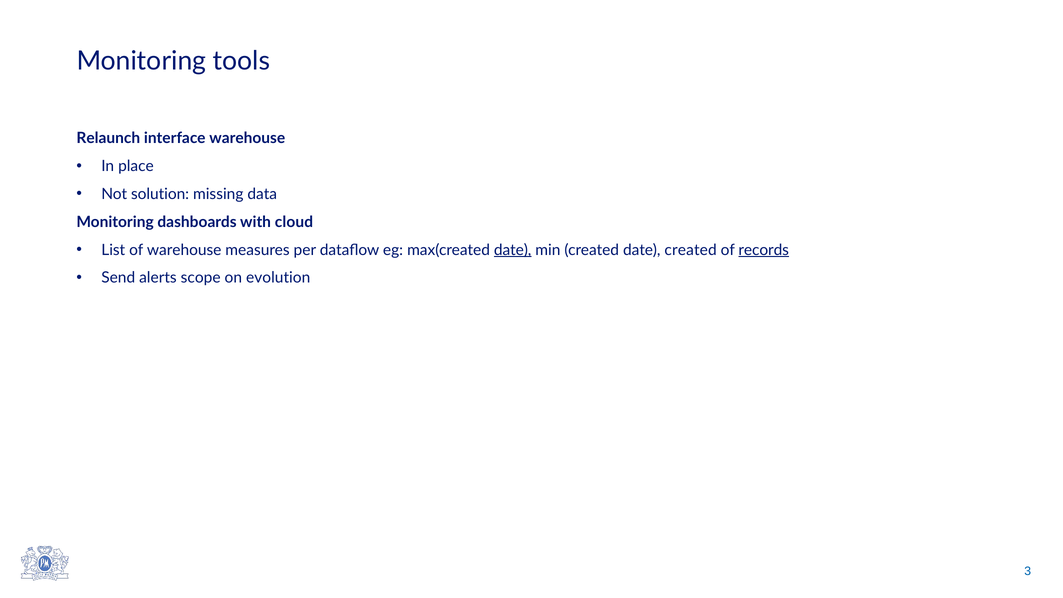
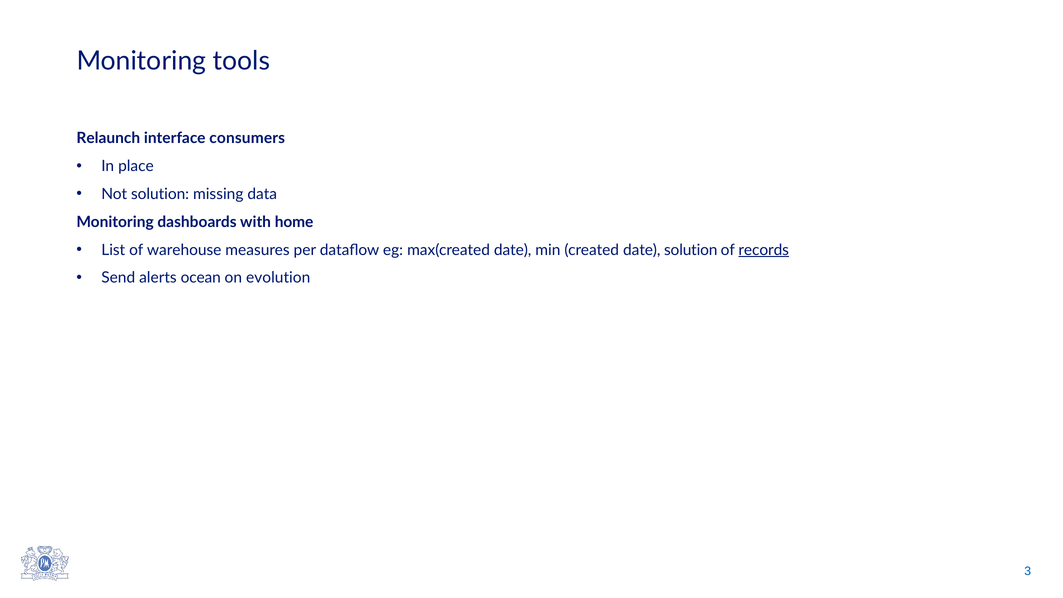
interface warehouse: warehouse -> consumers
cloud: cloud -> home
date at (513, 250) underline: present -> none
date created: created -> solution
scope: scope -> ocean
